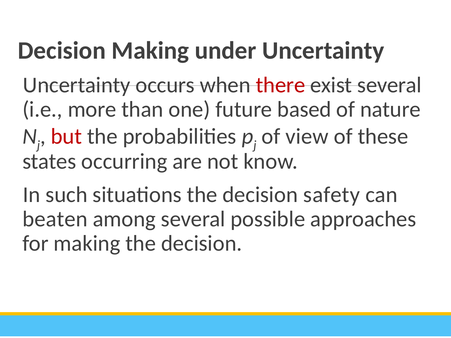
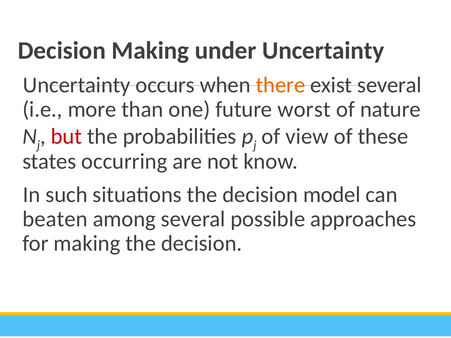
there colour: red -> orange
based: based -> worst
safety: safety -> model
